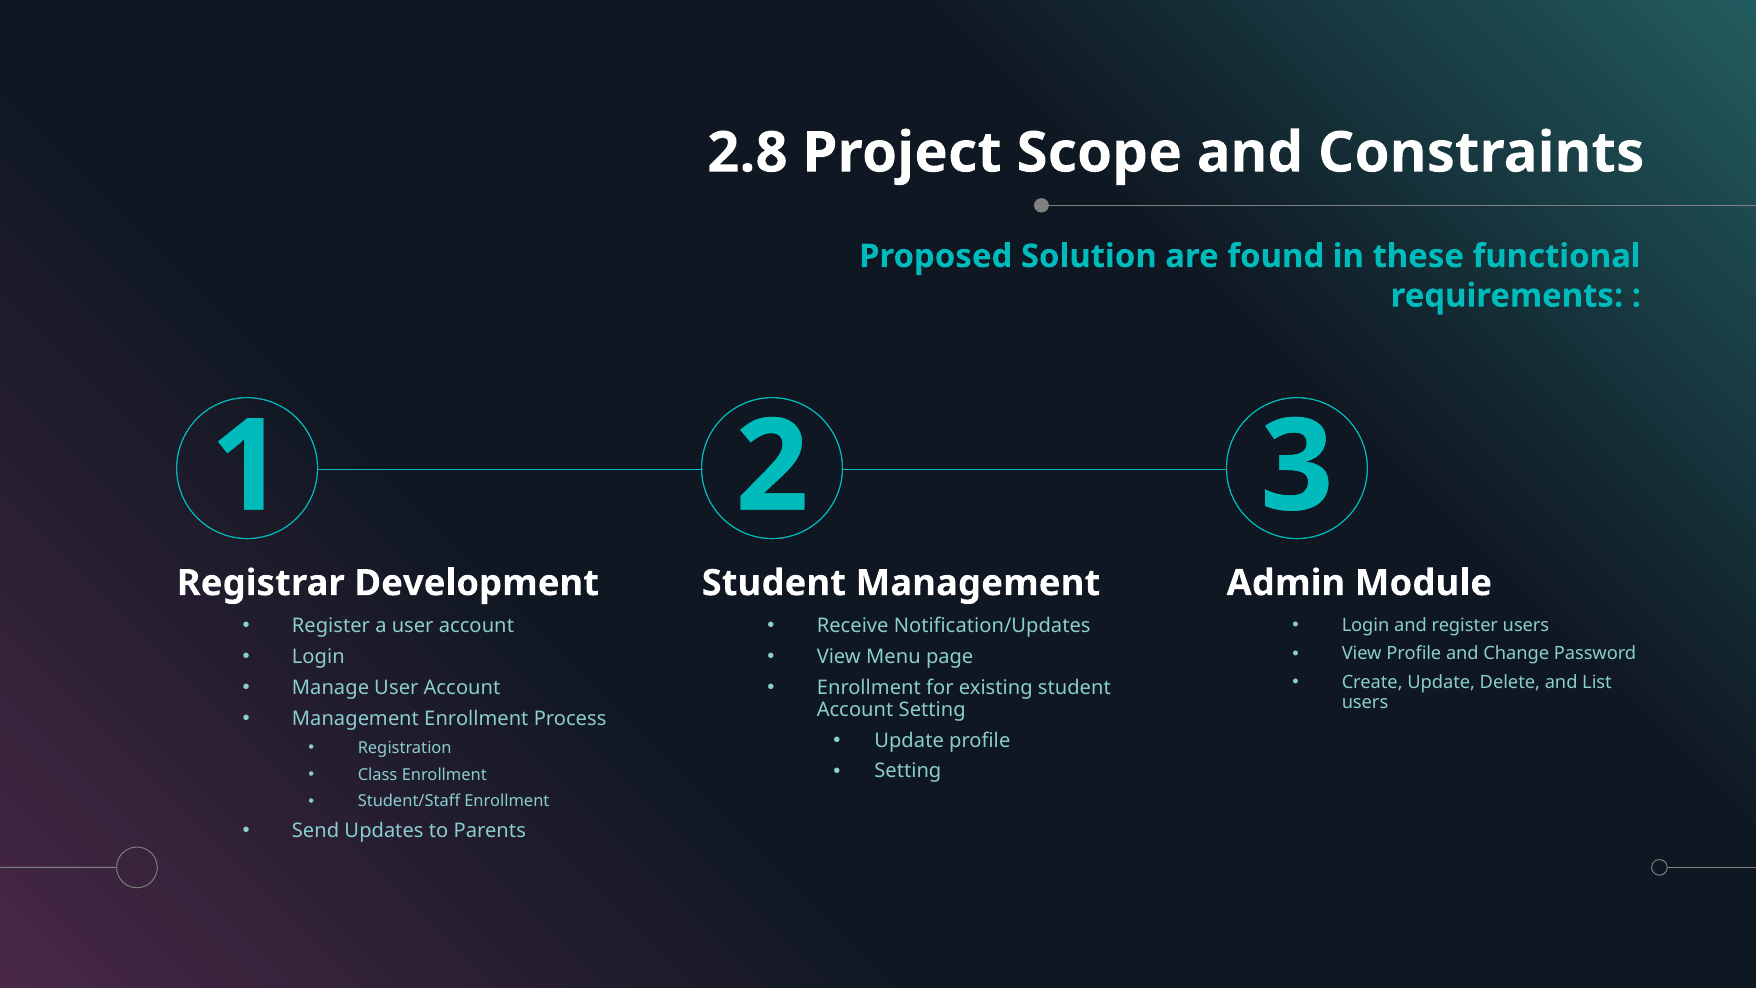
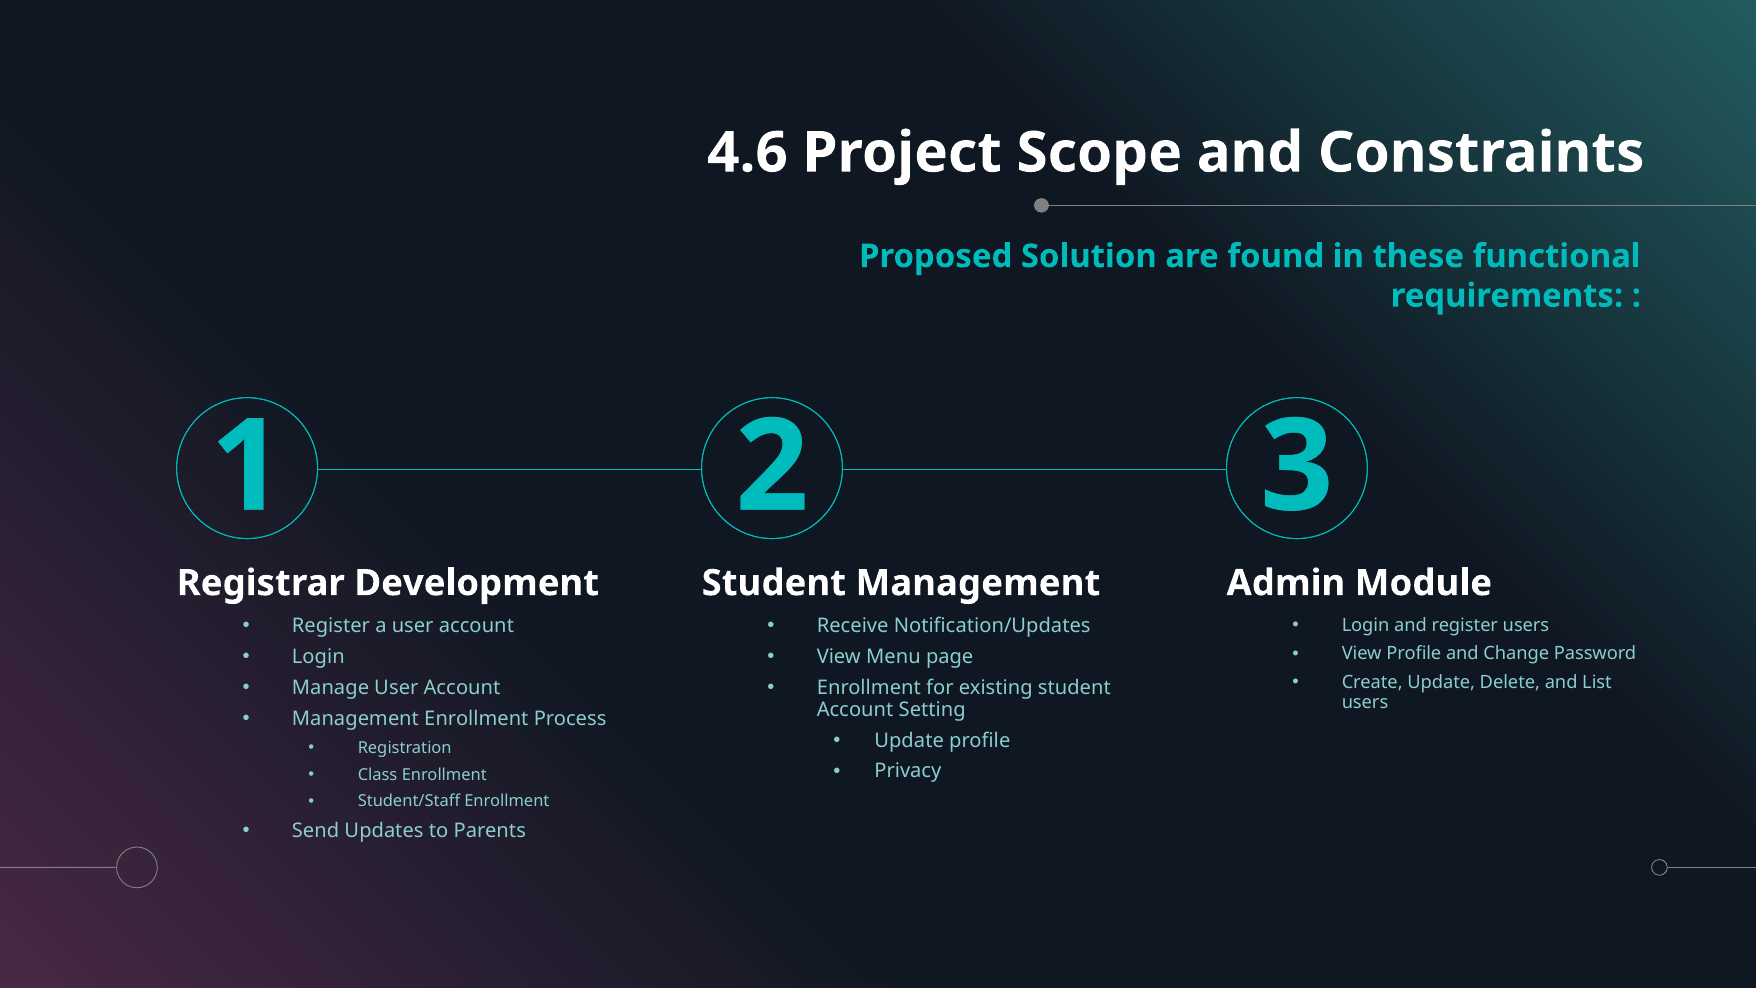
2.8: 2.8 -> 4.6
Setting at (908, 771): Setting -> Privacy
